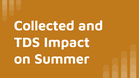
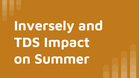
Collected: Collected -> Inversely
